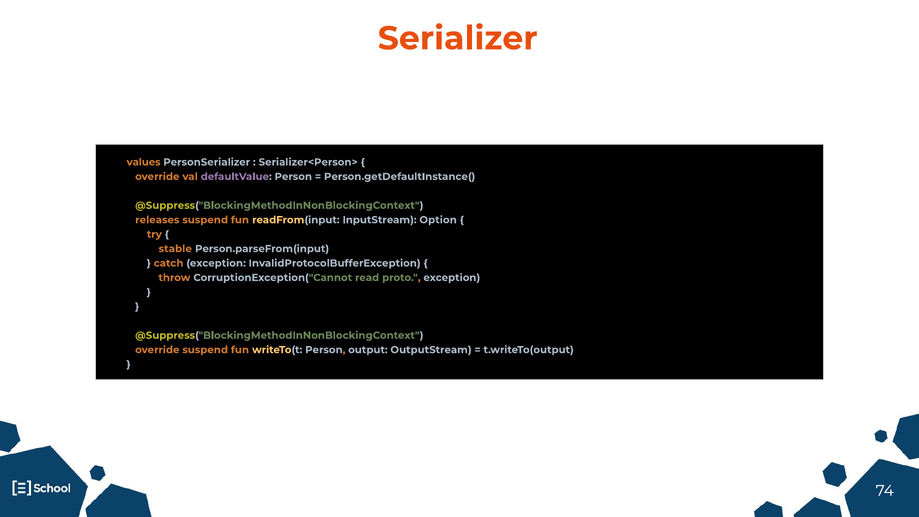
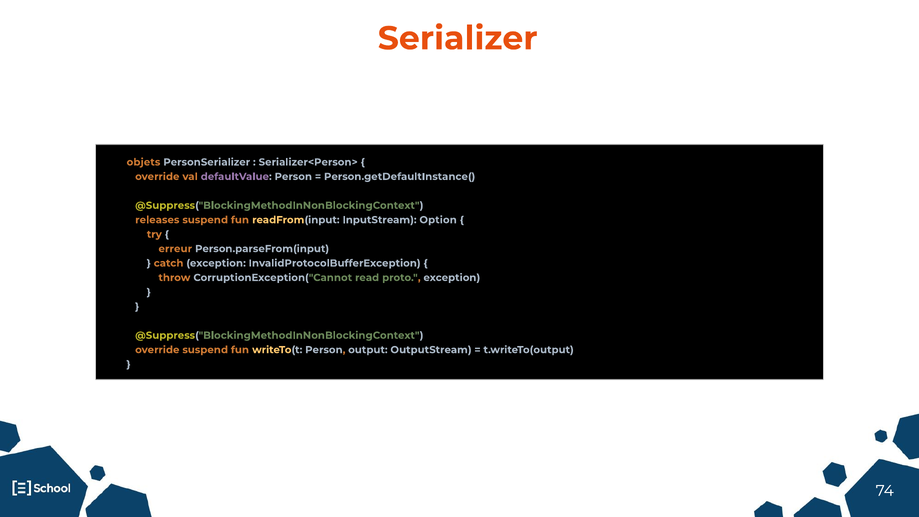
values: values -> objets
stable: stable -> erreur
